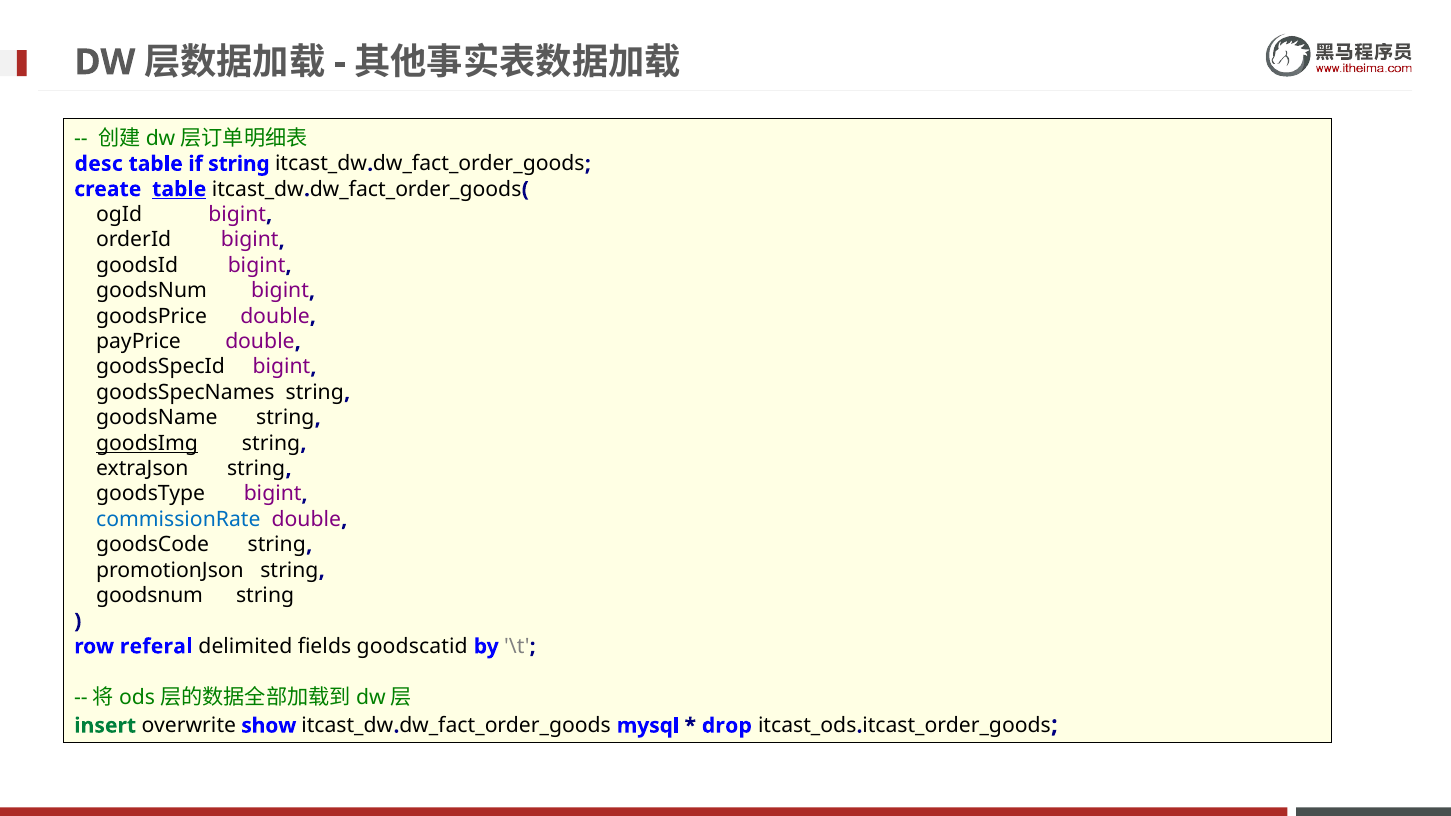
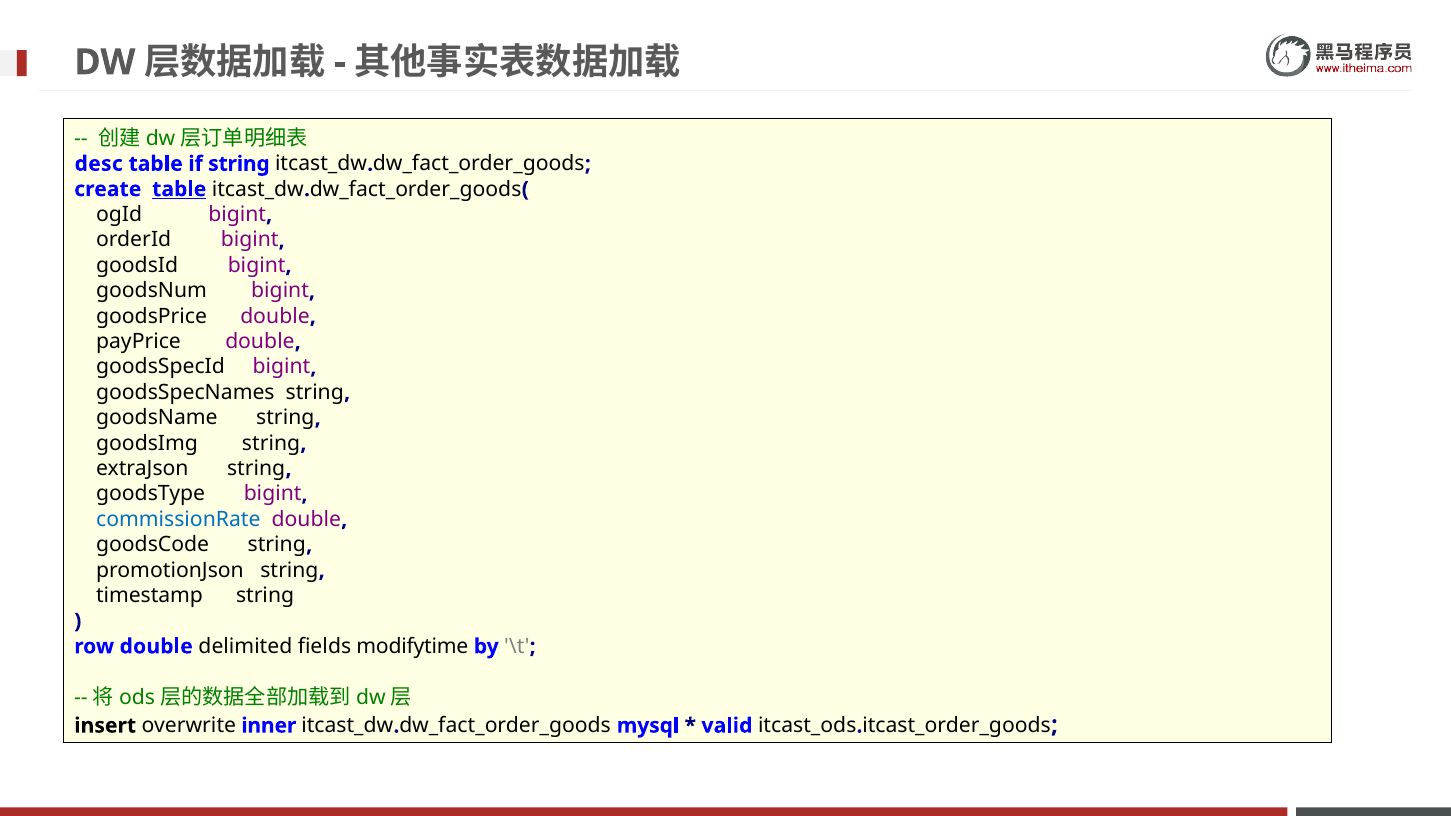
goodsImg underline: present -> none
goodsnum at (150, 596): goodsnum -> timestamp
row referal: referal -> double
goodscatid: goodscatid -> modifytime
insert colour: green -> black
show: show -> inner
drop: drop -> valid
